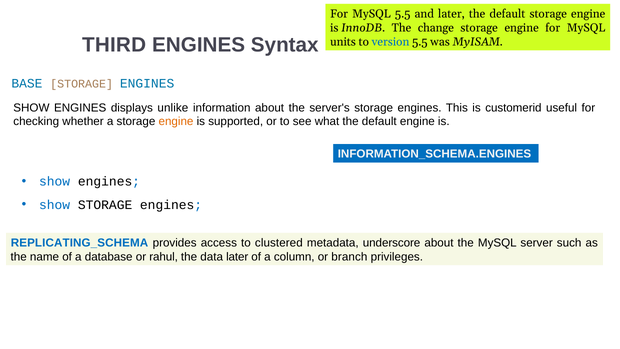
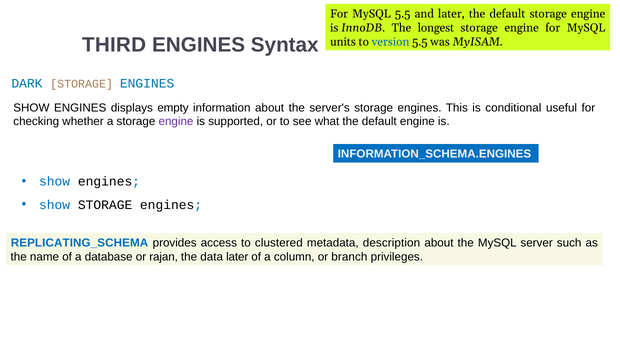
change: change -> longest
BASE: BASE -> DARK
unlike: unlike -> empty
customerid: customerid -> conditional
engine at (176, 122) colour: orange -> purple
underscore: underscore -> description
rahul: rahul -> rajan
